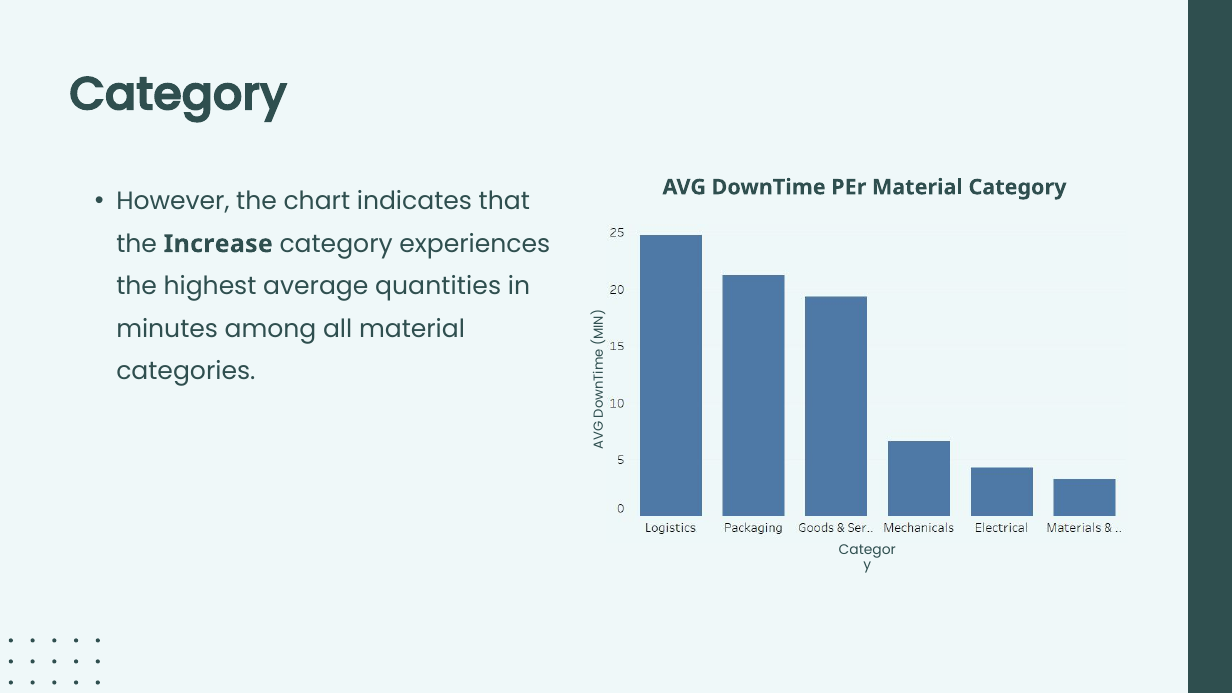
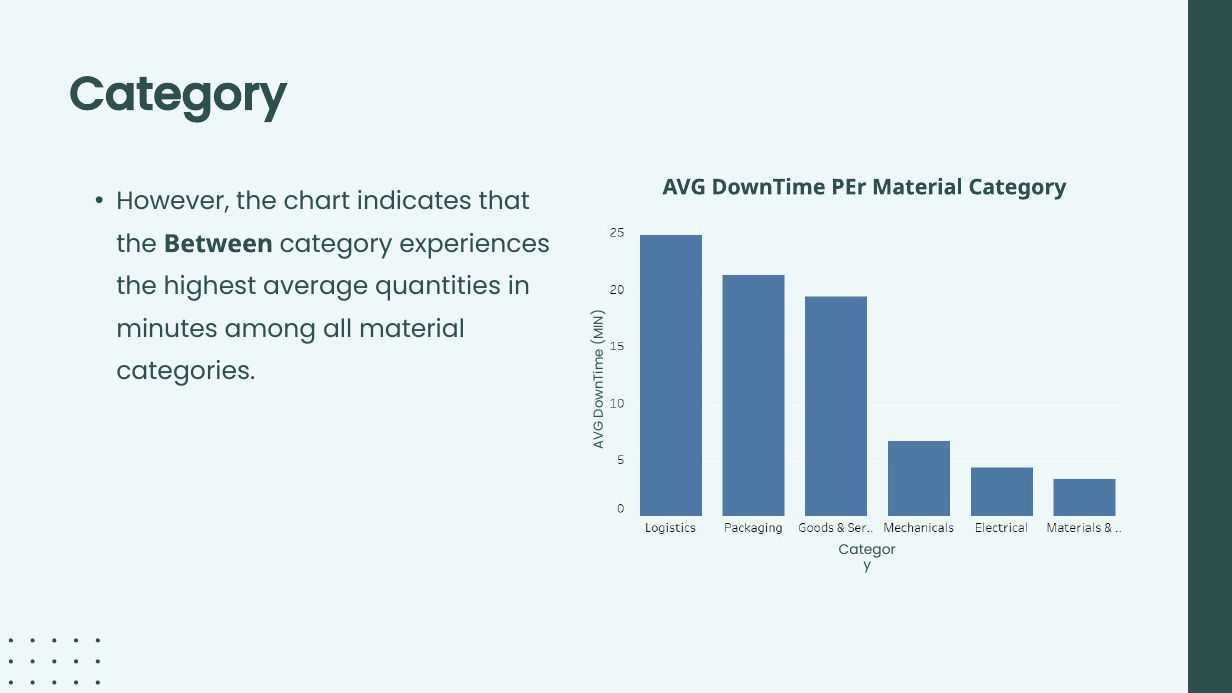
Increase: Increase -> Between
